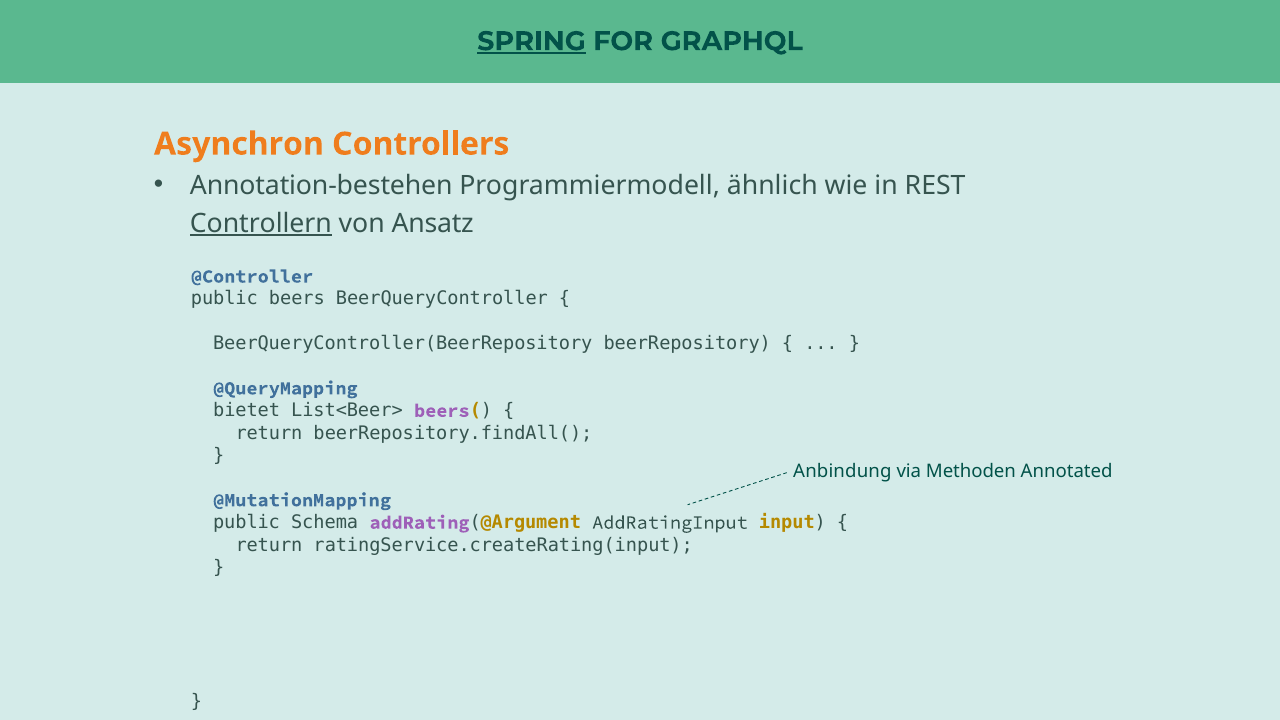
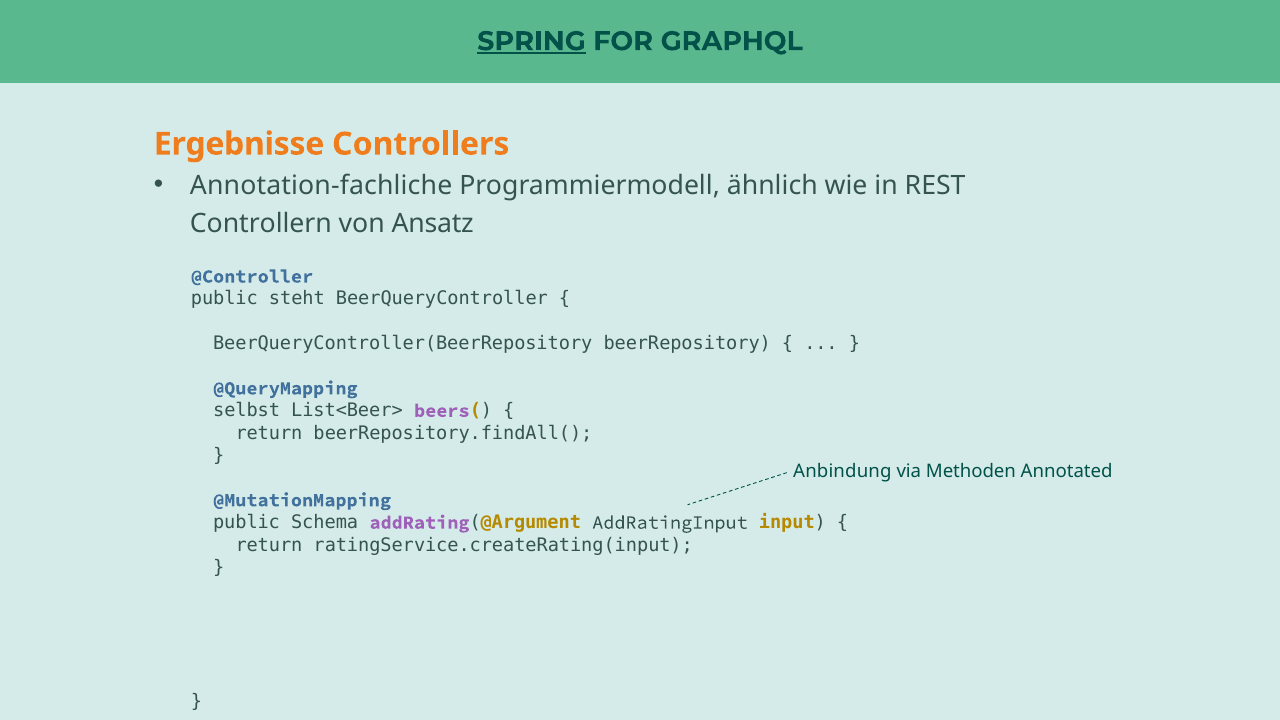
Asynchron: Asynchron -> Ergebnisse
Annotation-bestehen: Annotation-bestehen -> Annotation-fachliche
Controllern underline: present -> none
public beers: beers -> steht
bietet: bietet -> selbst
